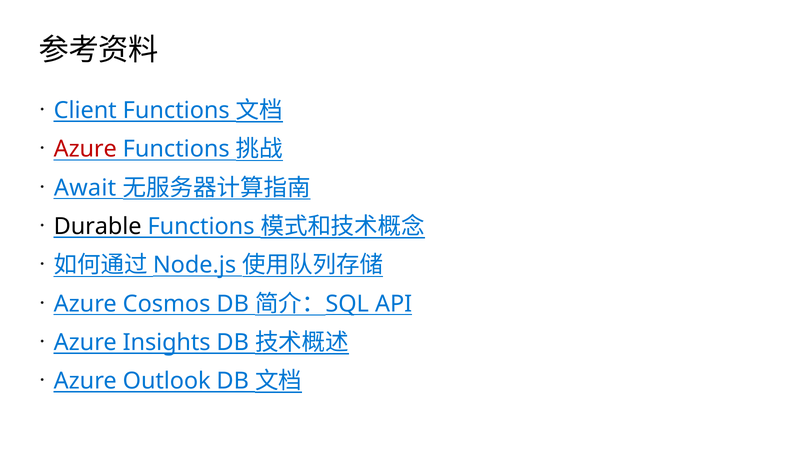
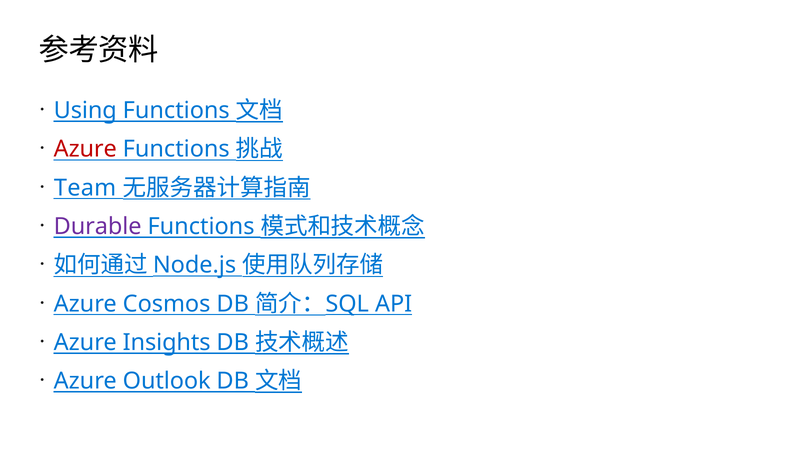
Client: Client -> Using
Await: Await -> Team
Durable colour: black -> purple
